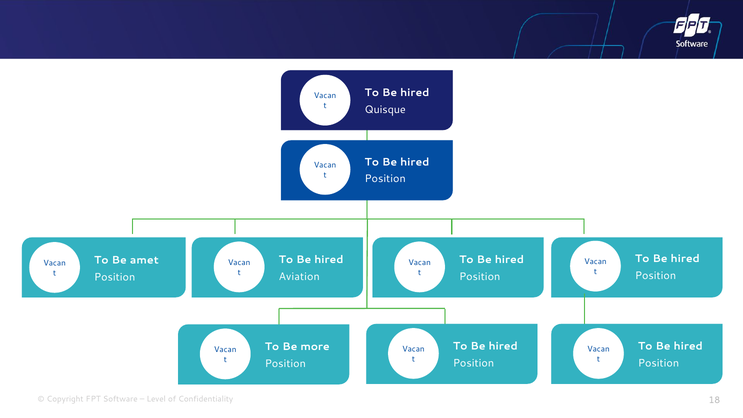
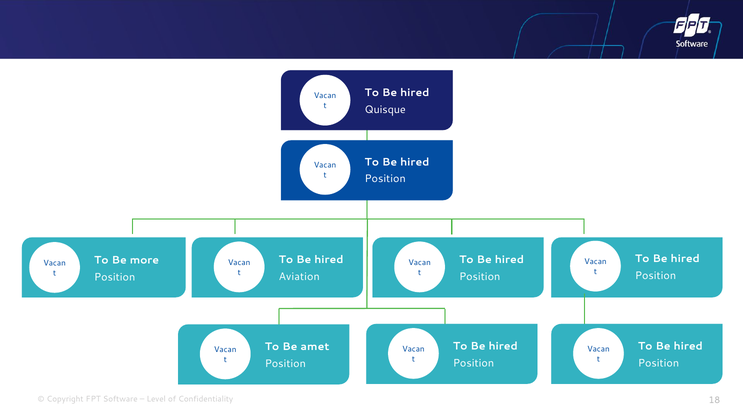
amet: amet -> more
more: more -> amet
